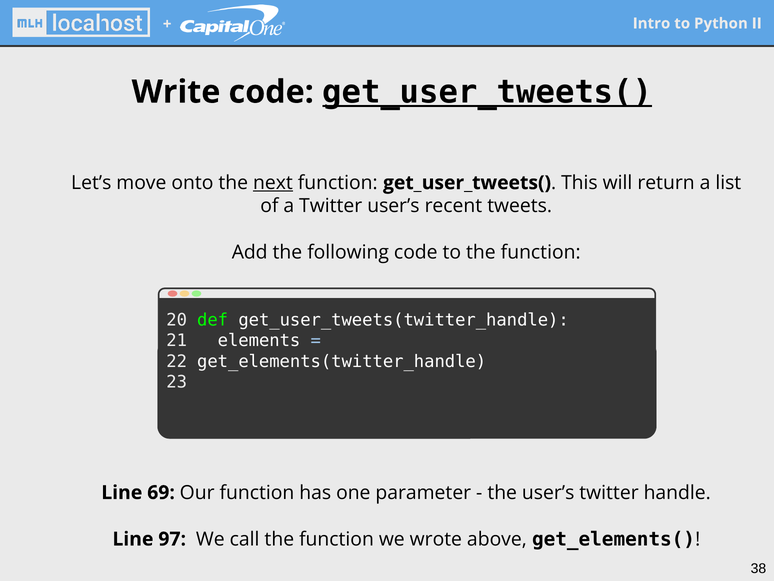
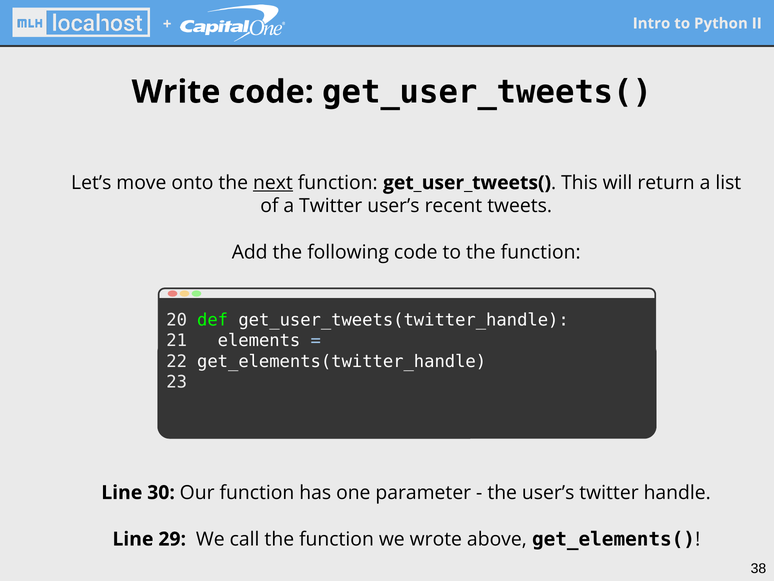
get_user_tweets( at (487, 92) underline: present -> none
69: 69 -> 30
97: 97 -> 29
